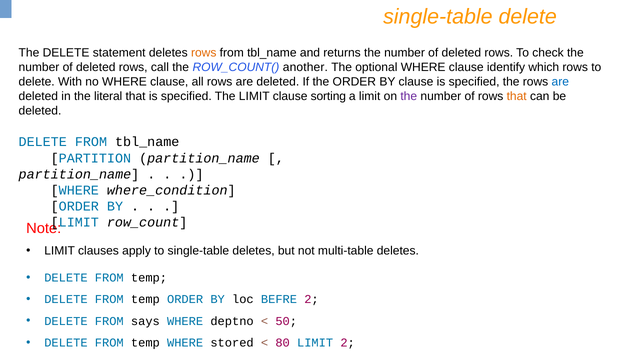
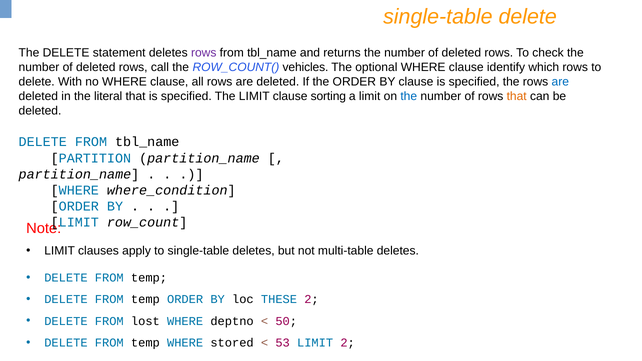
rows at (204, 53) colour: orange -> purple
another: another -> vehicles
the at (409, 96) colour: purple -> blue
BEFRE: BEFRE -> THESE
says: says -> lost
80: 80 -> 53
